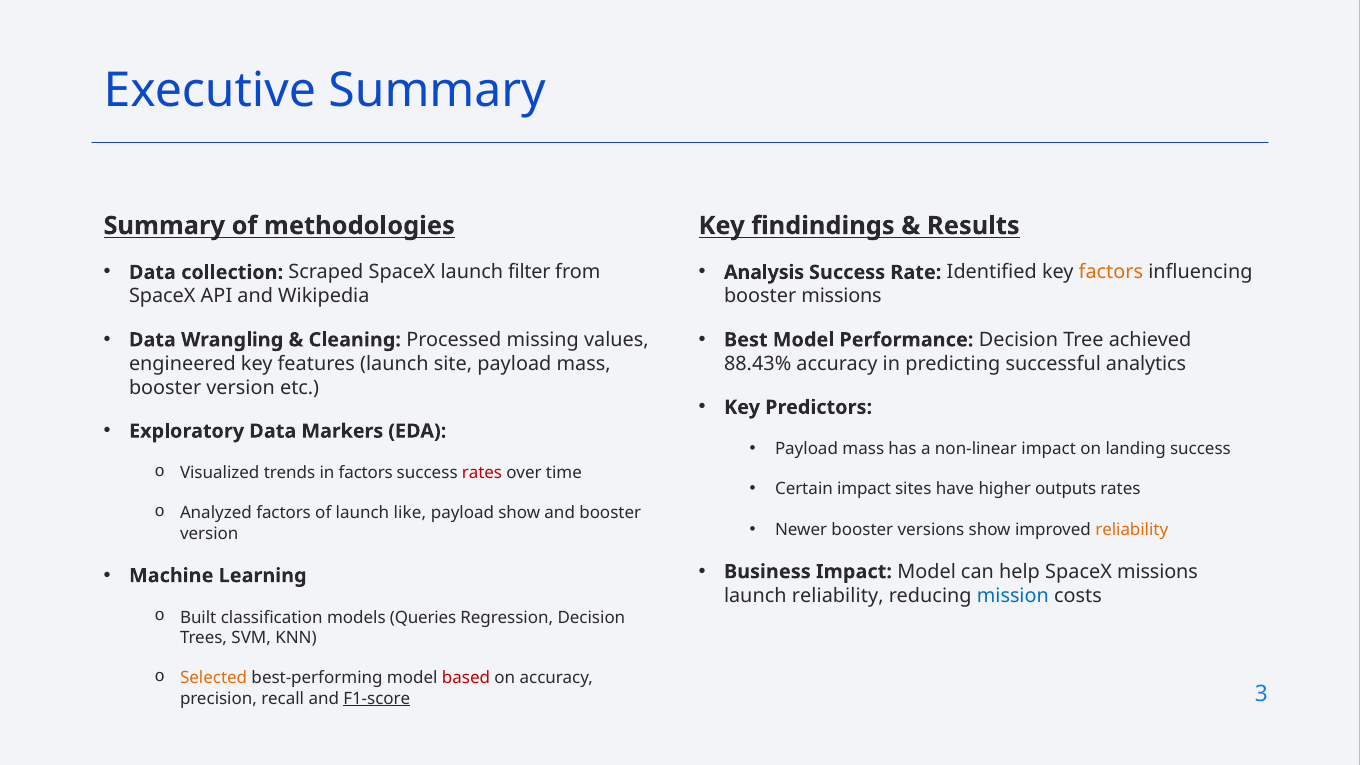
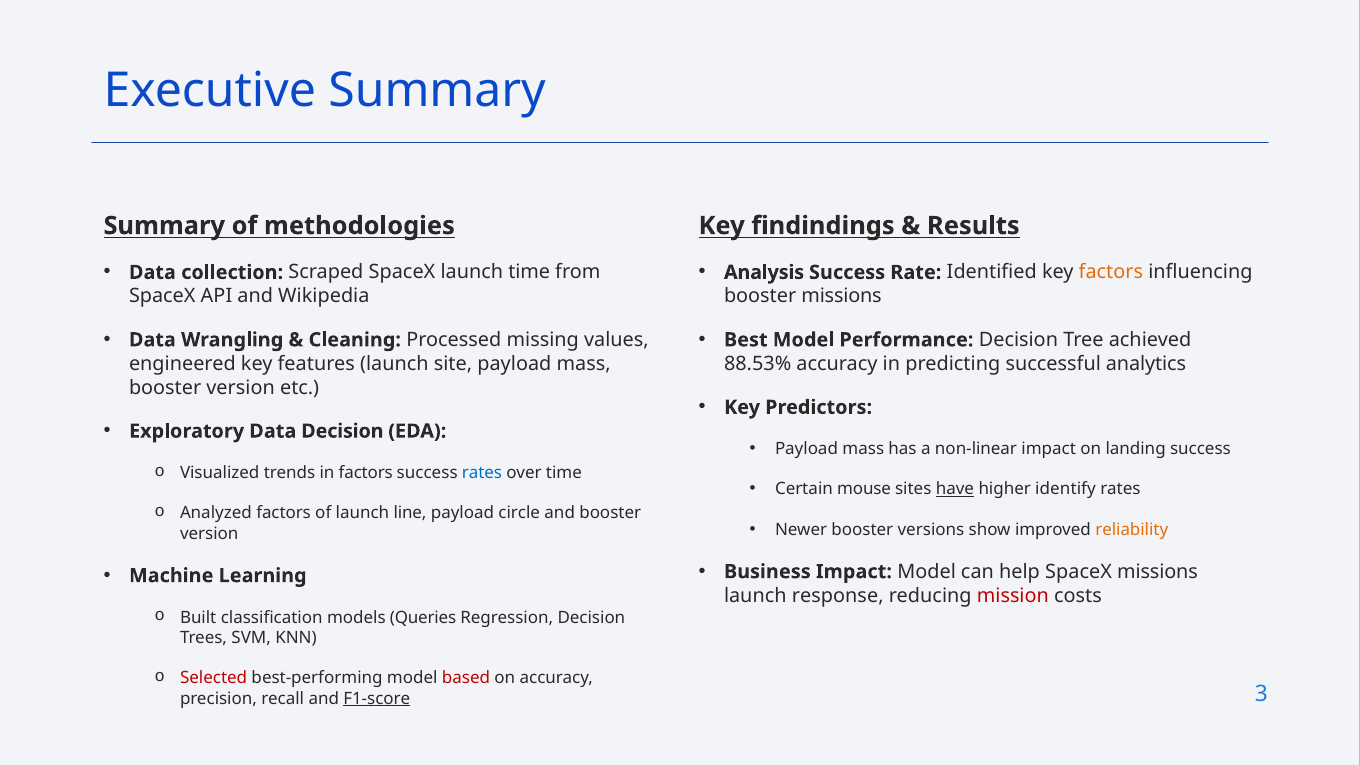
launch filter: filter -> time
88.43%: 88.43% -> 88.53%
Data Markers: Markers -> Decision
rates at (482, 473) colour: red -> blue
Certain impact: impact -> mouse
have underline: none -> present
outputs: outputs -> identify
like: like -> line
payload show: show -> circle
launch reliability: reliability -> response
mission colour: blue -> red
Selected colour: orange -> red
